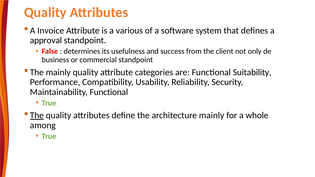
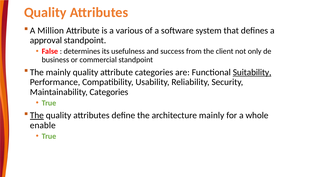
Invoice: Invoice -> Million
Suitability underline: none -> present
Maintainability Functional: Functional -> Categories
among: among -> enable
